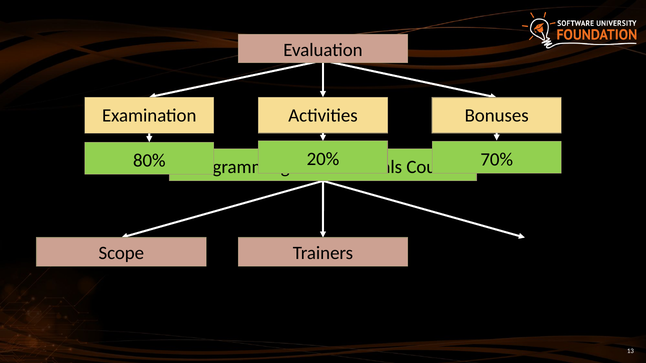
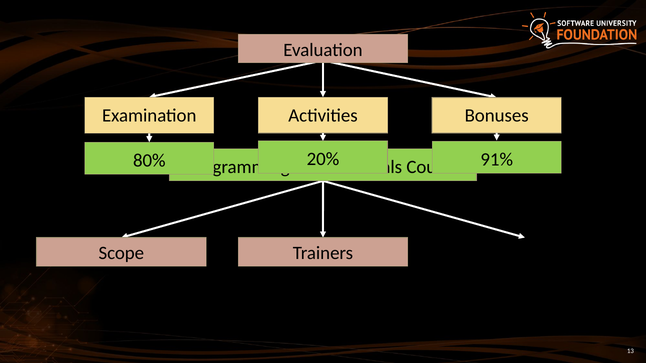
70%: 70% -> 91%
